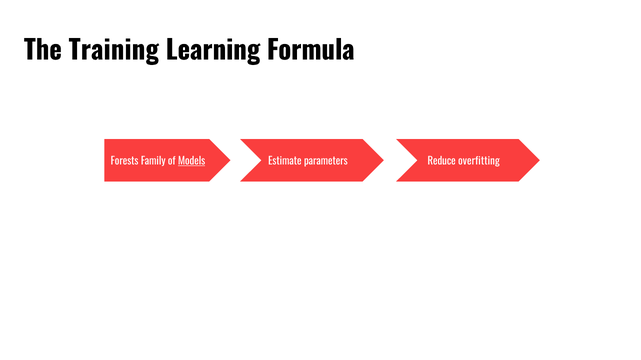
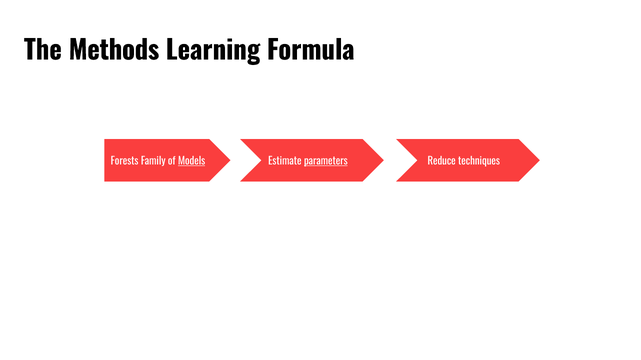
Training: Training -> Methods
parameters underline: none -> present
overfitting: overfitting -> techniques
